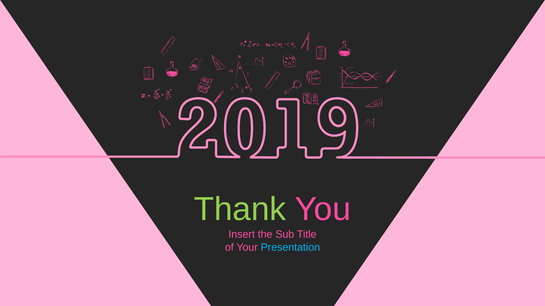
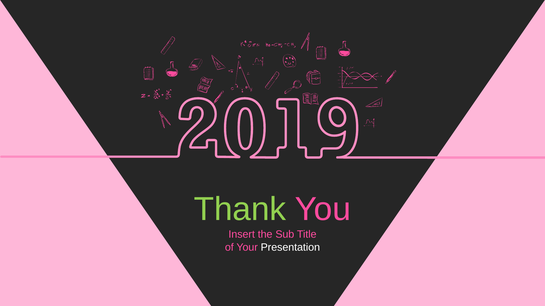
Presentation colour: light blue -> white
